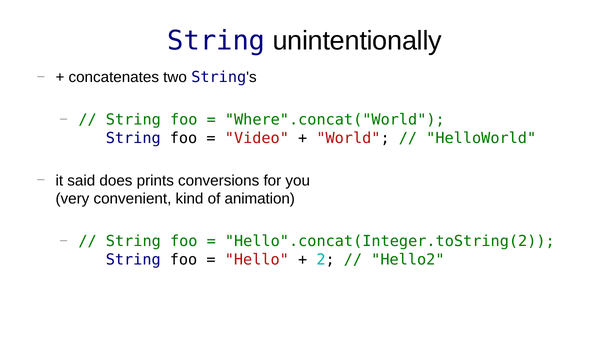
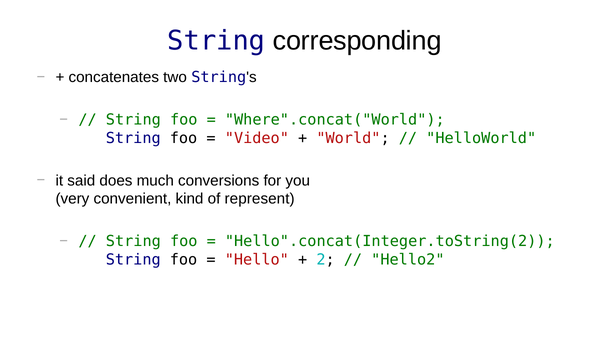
unintentionally: unintentionally -> corresponding
prints: prints -> much
animation: animation -> represent
